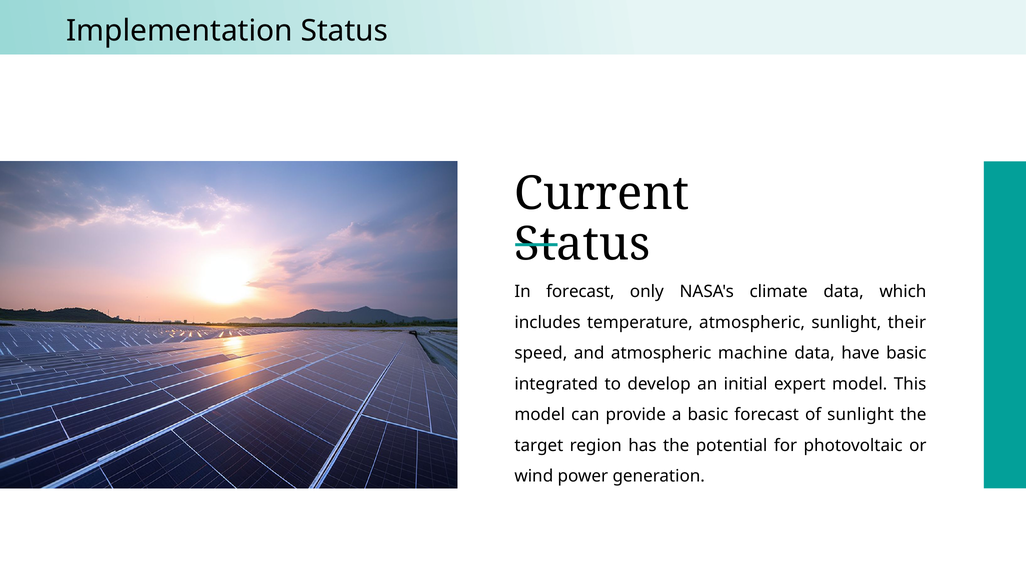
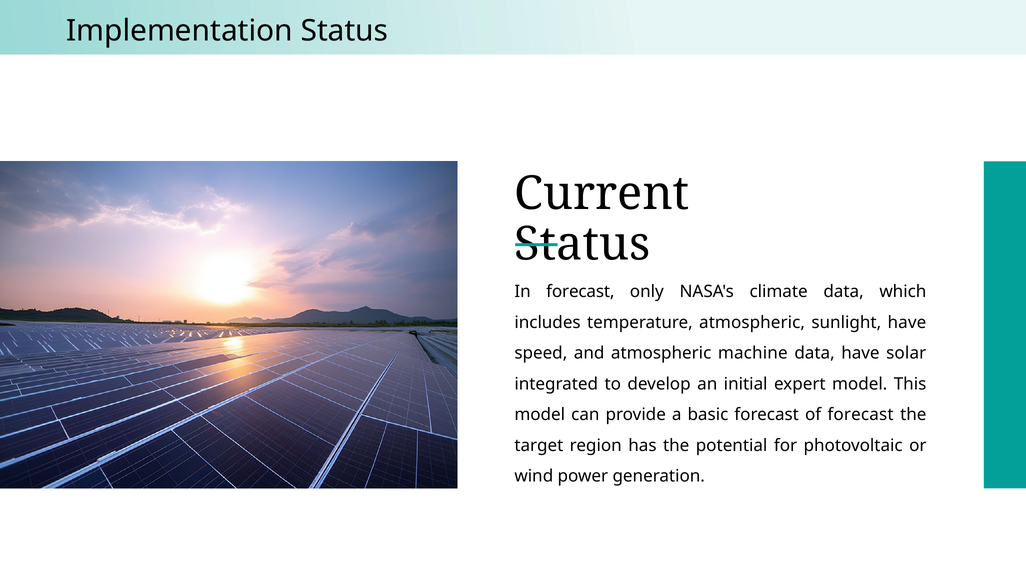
sunlight their: their -> have
have basic: basic -> solar
of sunlight: sunlight -> forecast
